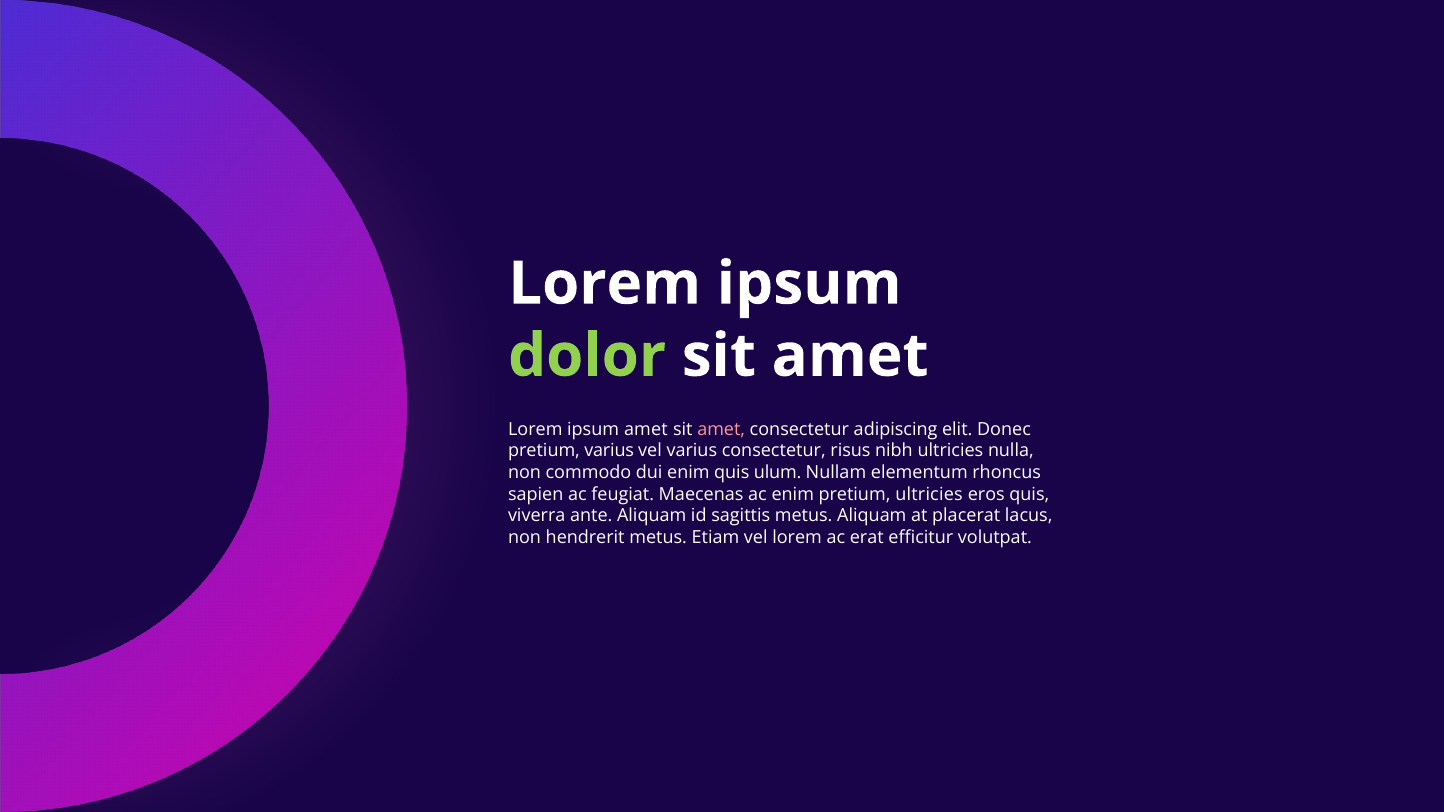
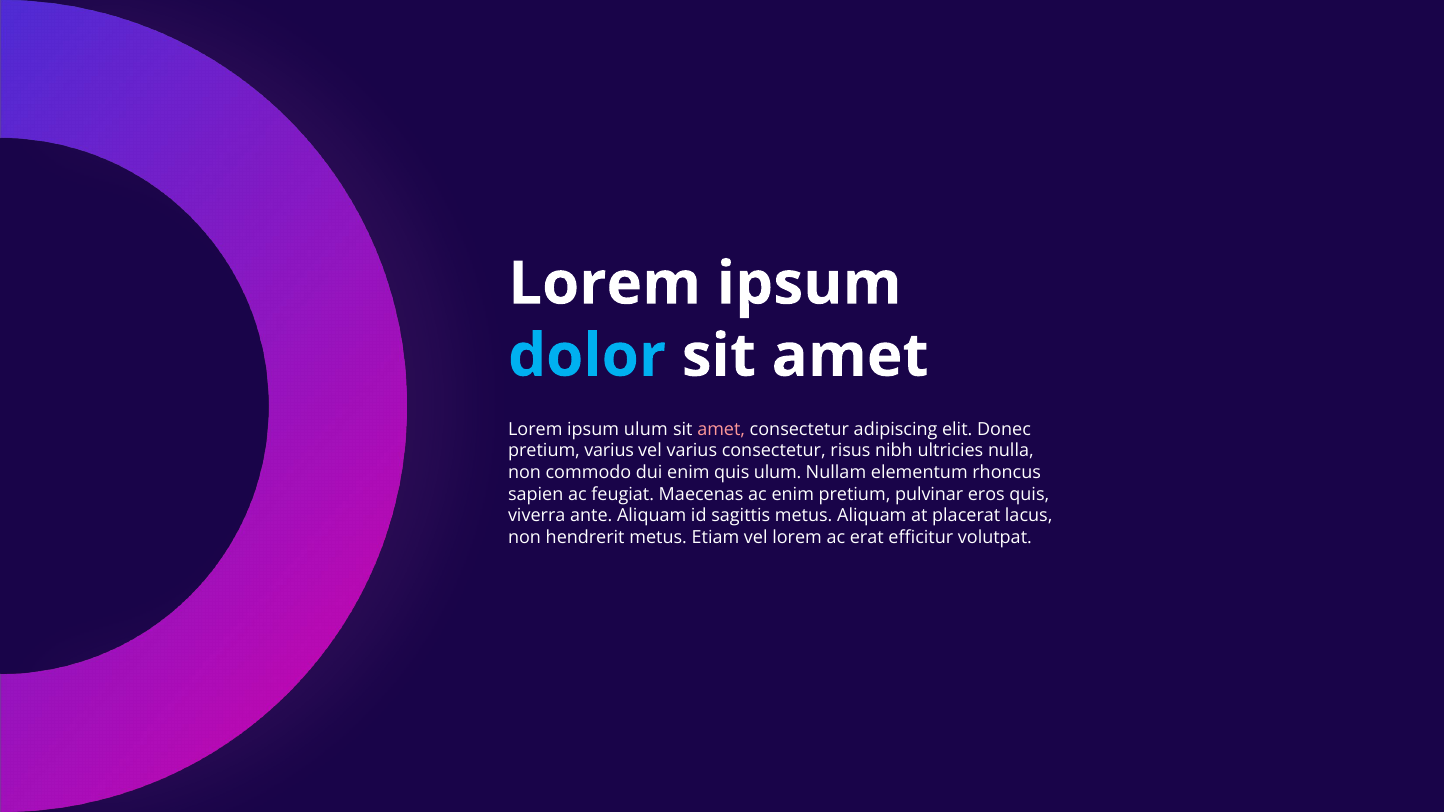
dolor colour: light green -> light blue
ipsum amet: amet -> ulum
pretium ultricies: ultricies -> pulvinar
